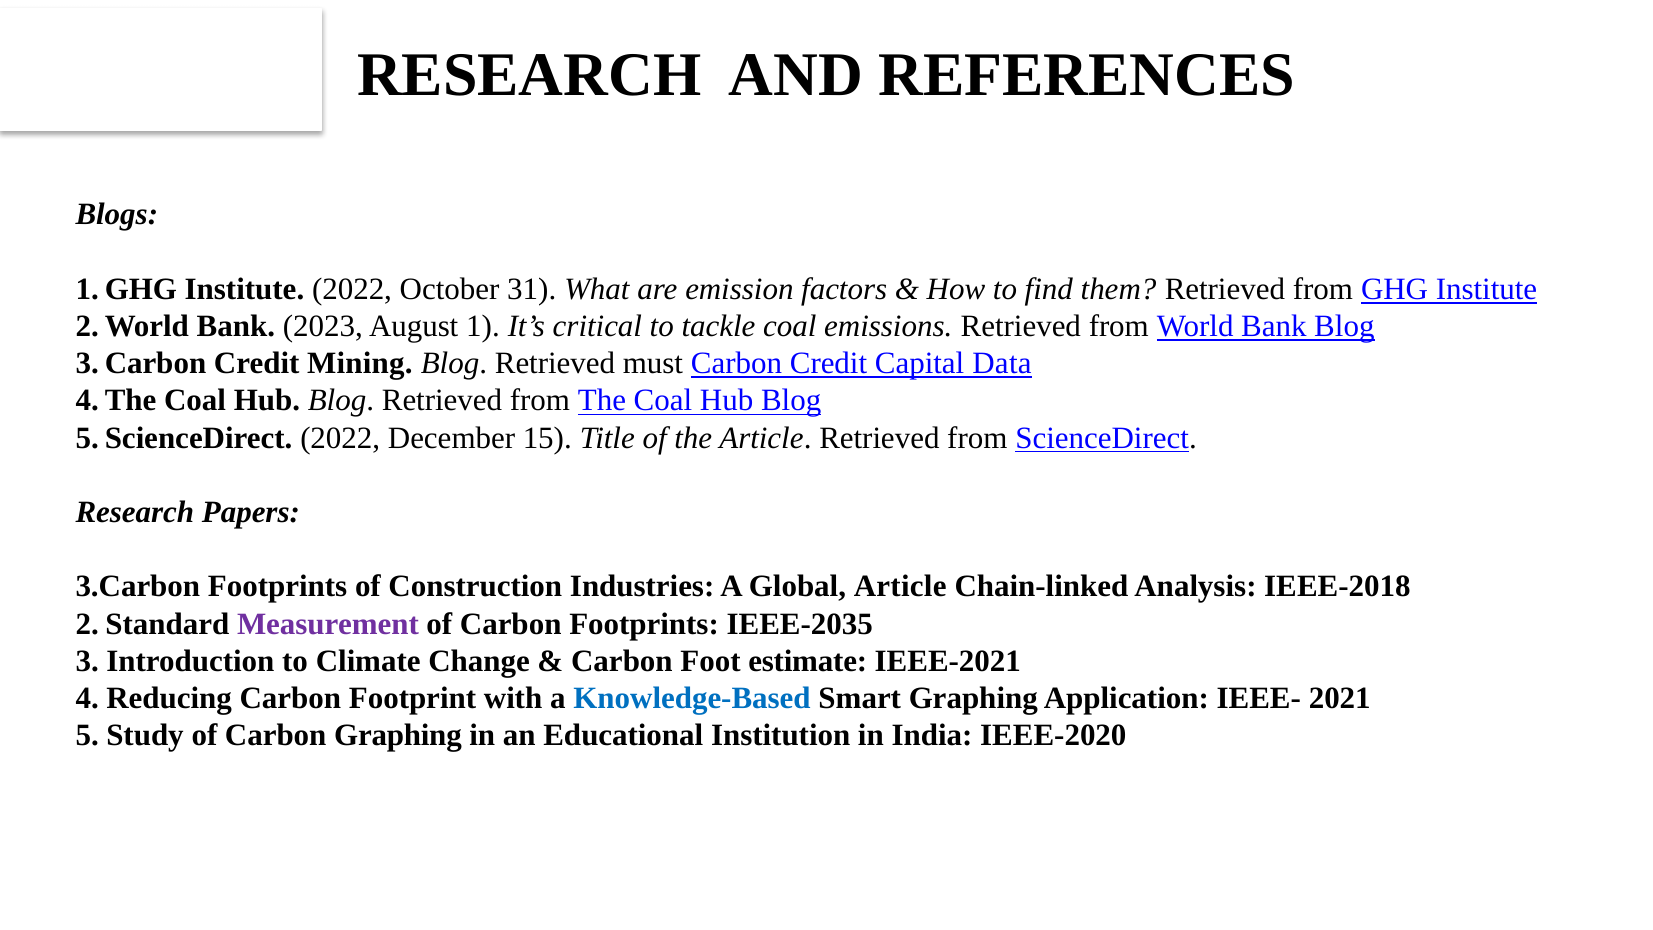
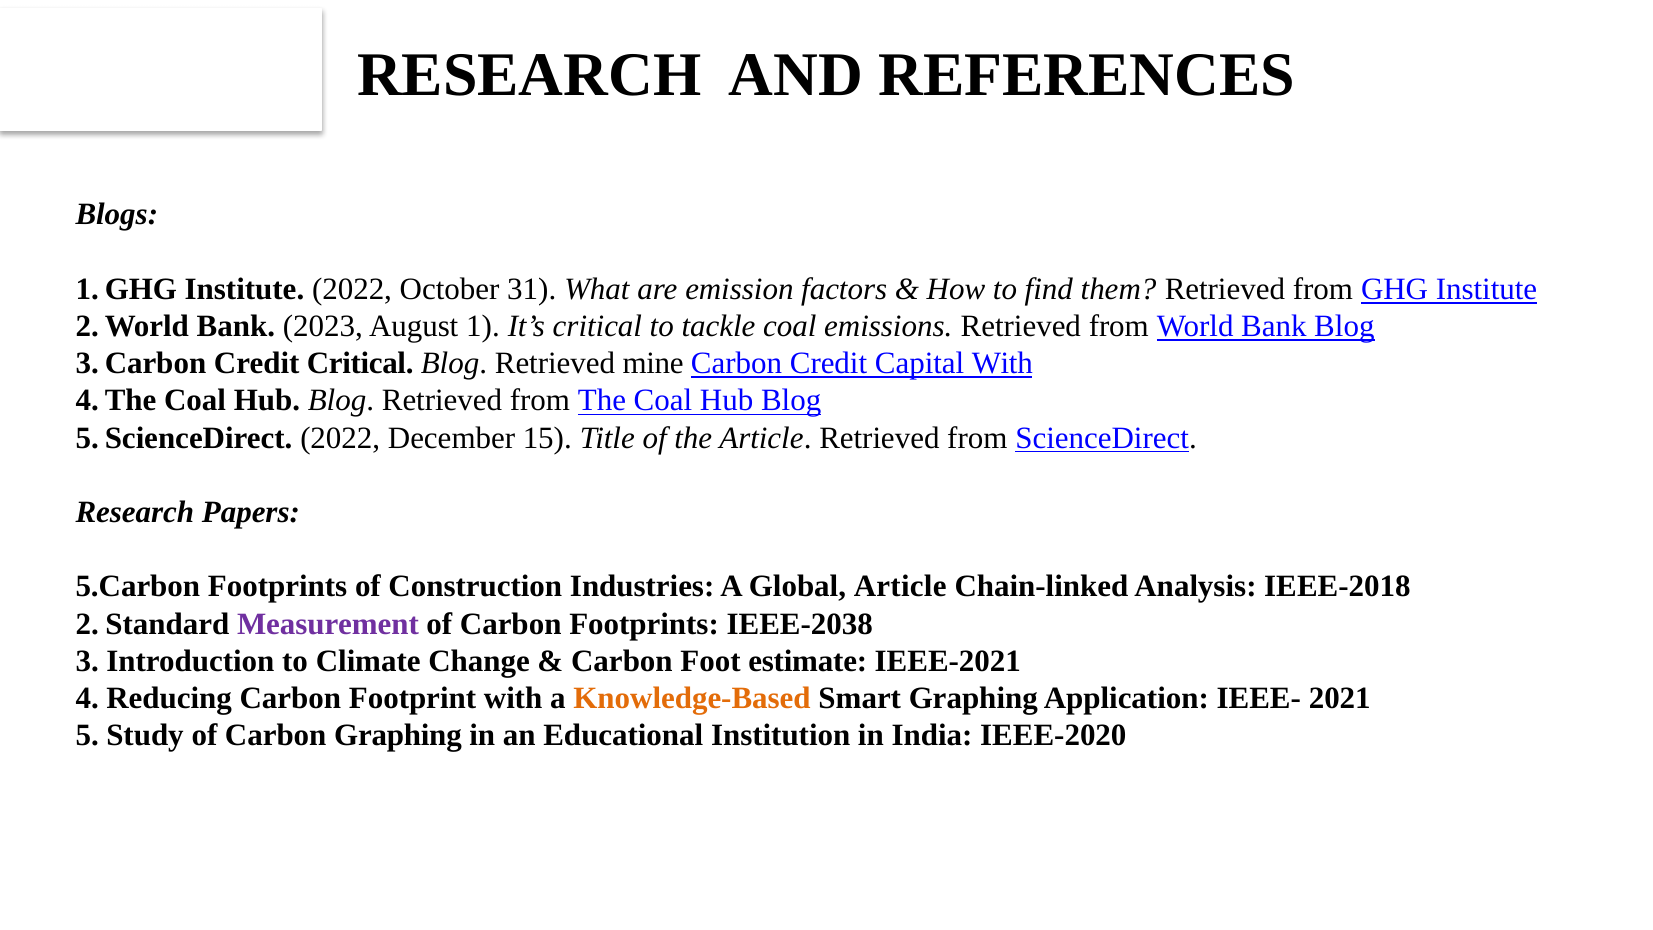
Credit Mining: Mining -> Critical
must: must -> mine
Capital Data: Data -> With
3.Carbon at (138, 587): 3.Carbon -> 5.Carbon
IEEE-2035: IEEE-2035 -> IEEE-2038
Knowledge-Based colour: blue -> orange
